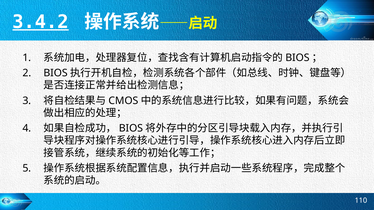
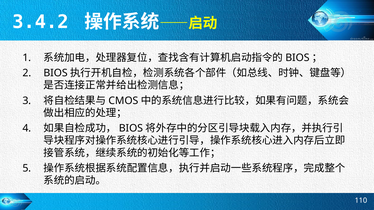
3.4.2 underline: present -> none
